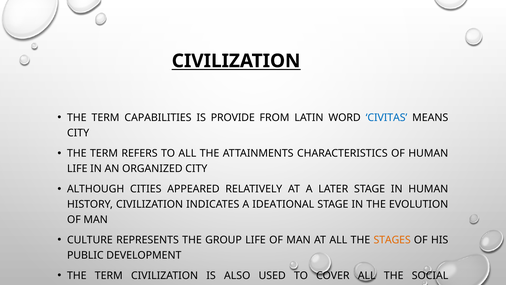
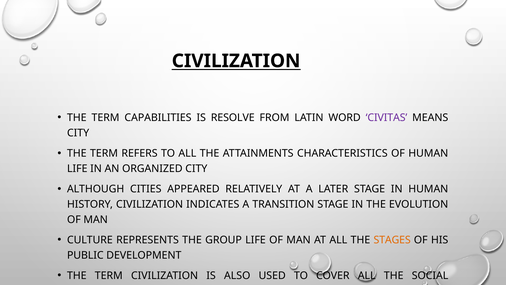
PROVIDE: PROVIDE -> RESOLVE
CIVITAS colour: blue -> purple
IDEATIONAL: IDEATIONAL -> TRANSITION
